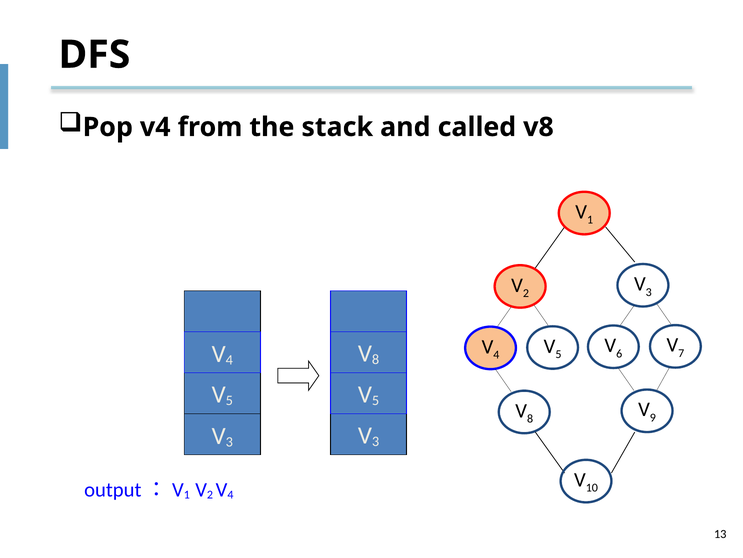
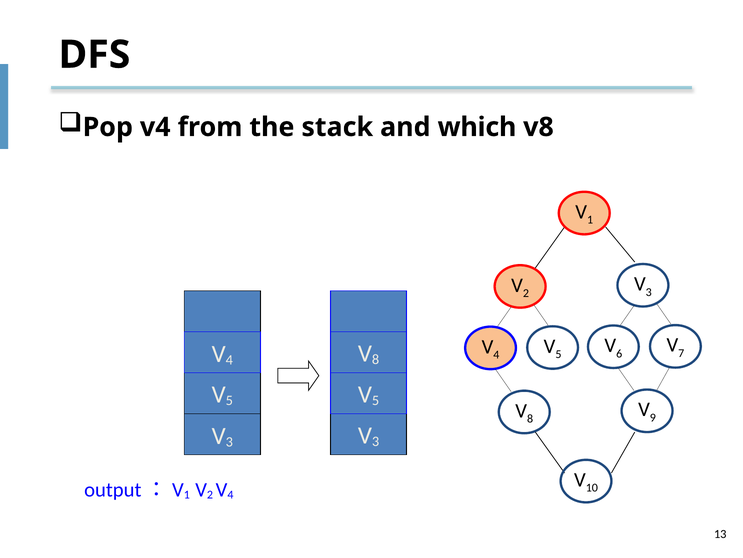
called: called -> which
